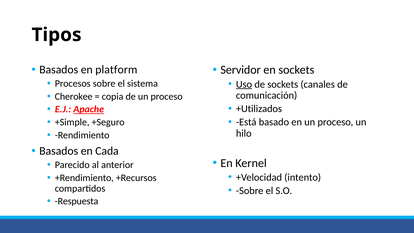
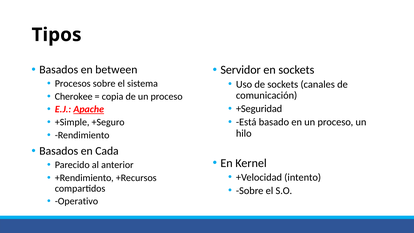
platform: platform -> between
Uso underline: present -> none
+Utilizados: +Utilizados -> +Seguridad
Respuesta: Respuesta -> Operativo
